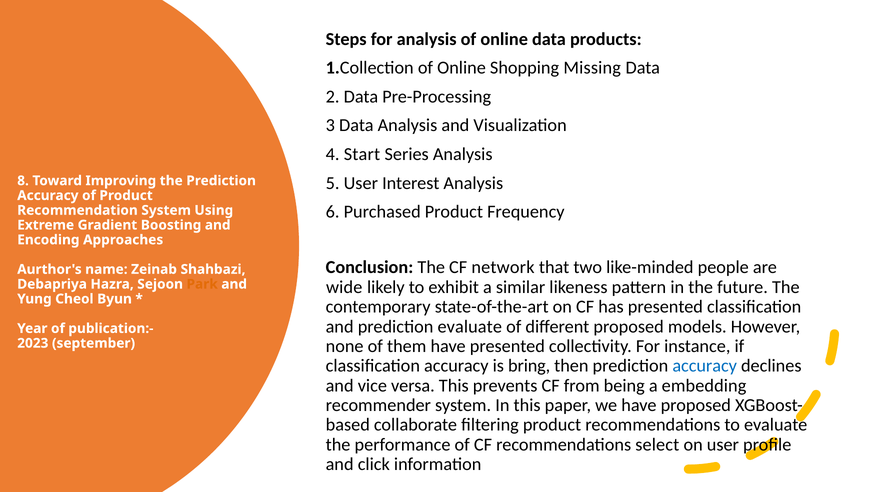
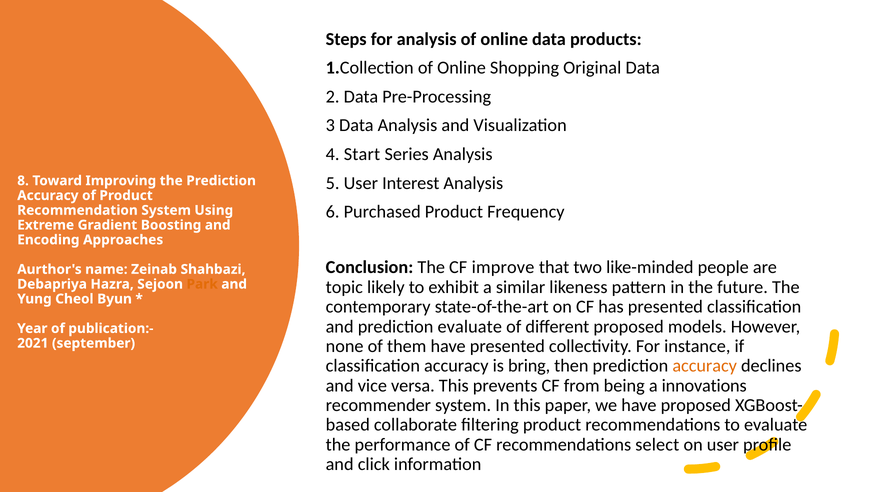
Missing: Missing -> Original
network: network -> improve
wide: wide -> topic
2023: 2023 -> 2021
accuracy at (705, 366) colour: blue -> orange
embedding: embedding -> innovations
